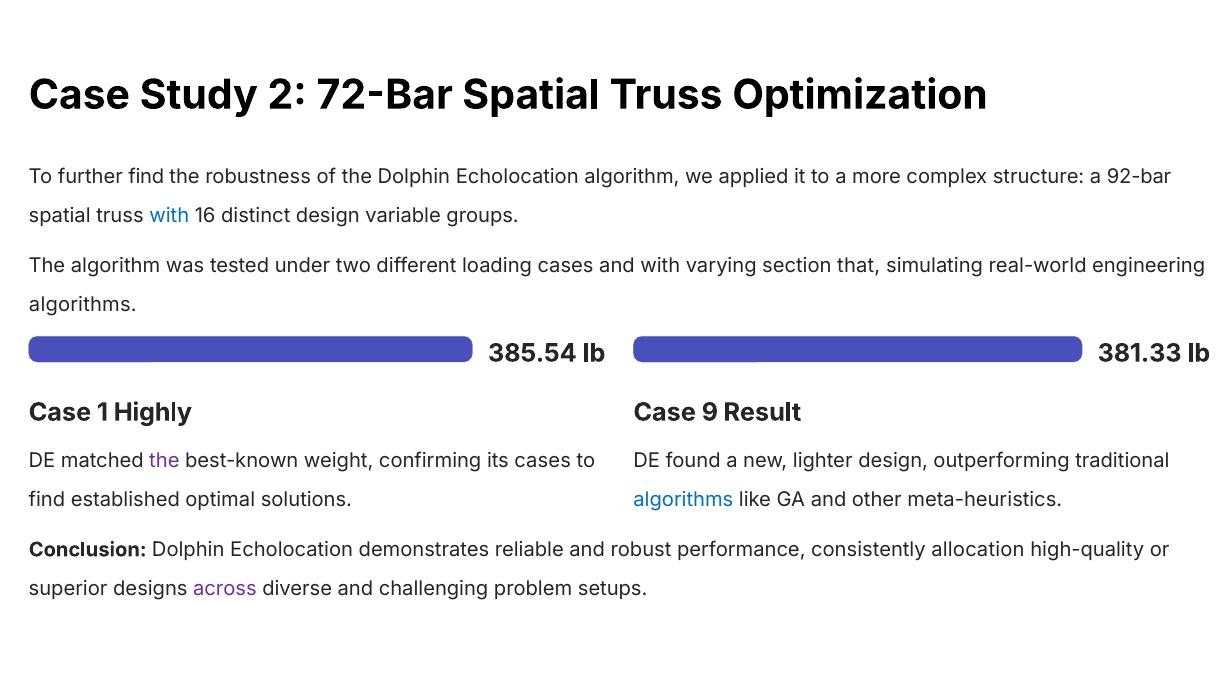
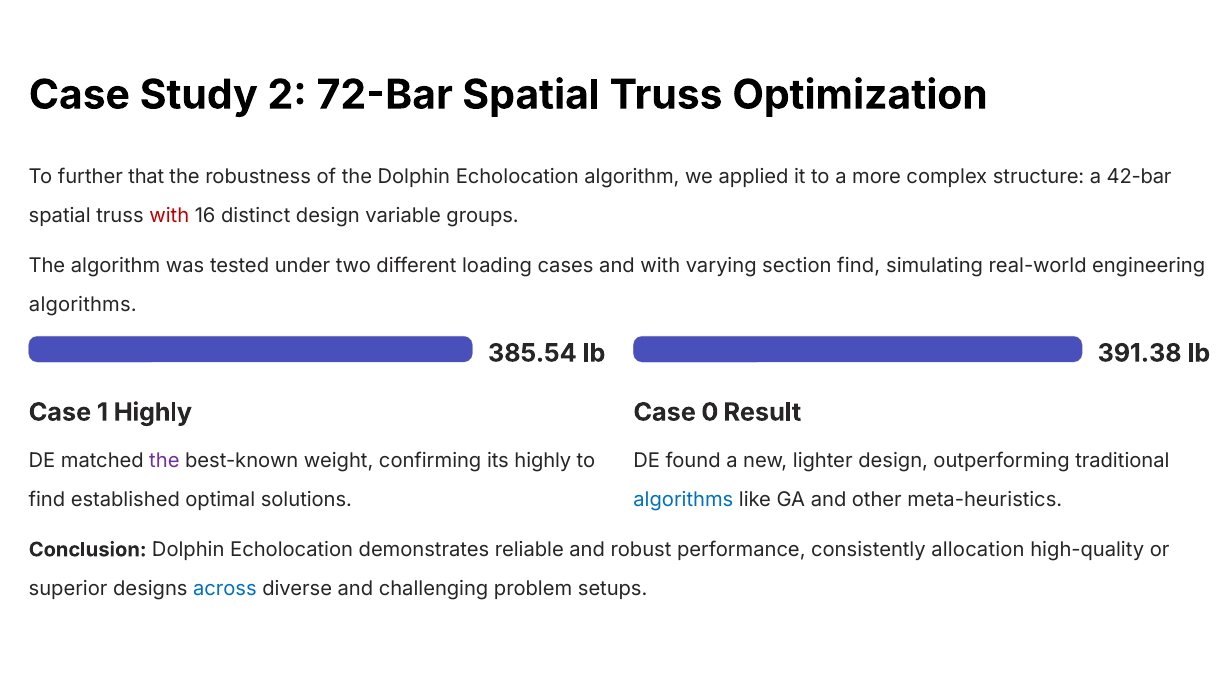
further find: find -> that
92-bar: 92-bar -> 42-bar
with at (169, 216) colour: blue -> red
section that: that -> find
381.33: 381.33 -> 391.38
9: 9 -> 0
its cases: cases -> highly
across colour: purple -> blue
